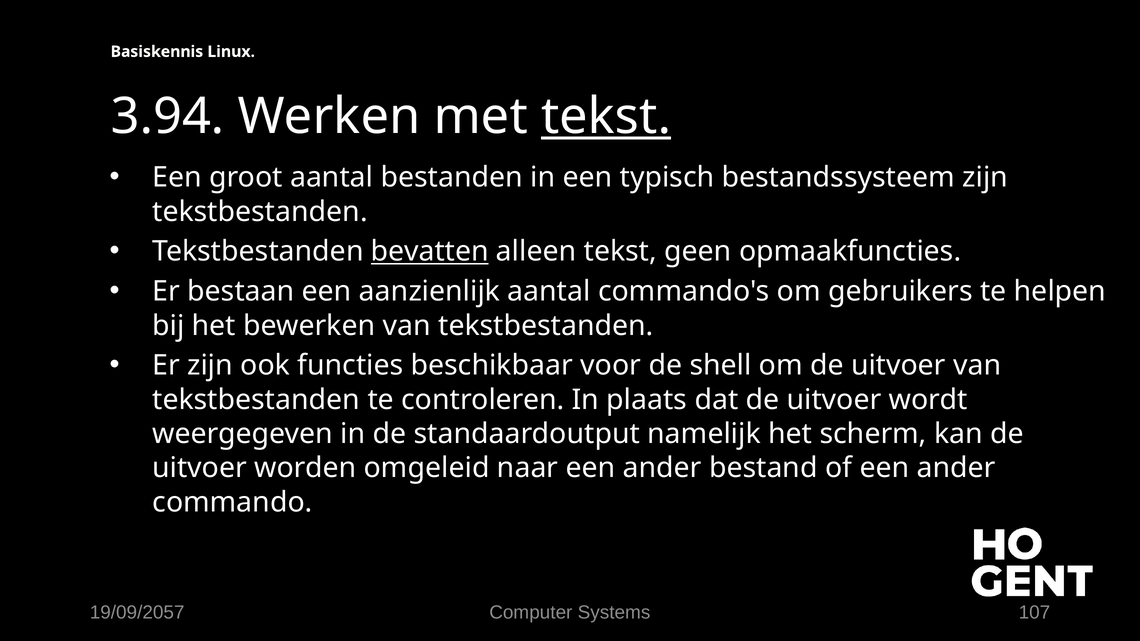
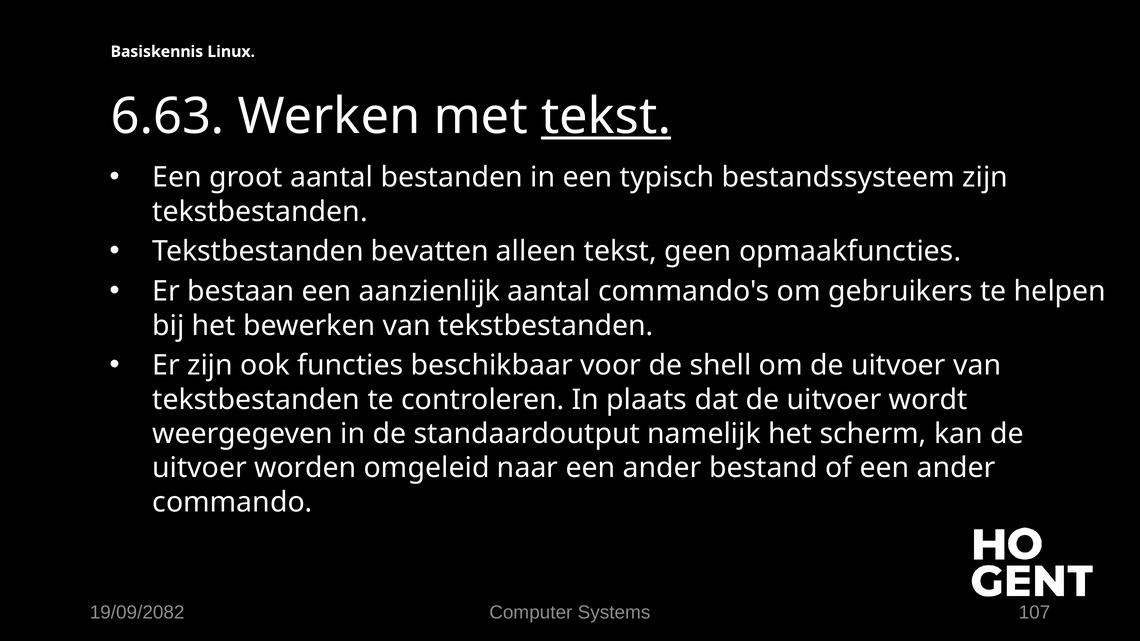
3.94: 3.94 -> 6.63
bevatten underline: present -> none
19/09/2057: 19/09/2057 -> 19/09/2082
